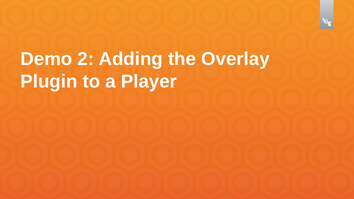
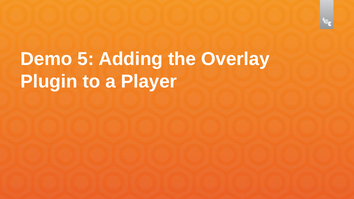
2: 2 -> 5
